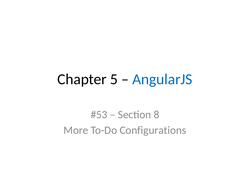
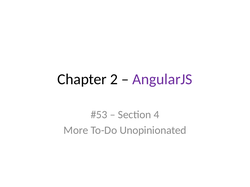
5: 5 -> 2
AngularJS colour: blue -> purple
8: 8 -> 4
Configurations: Configurations -> Unopinionated
